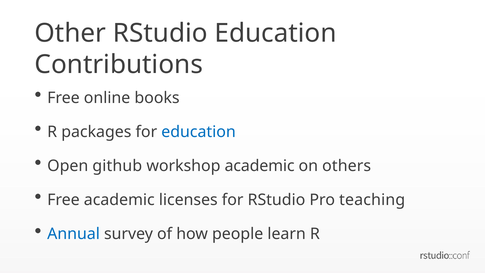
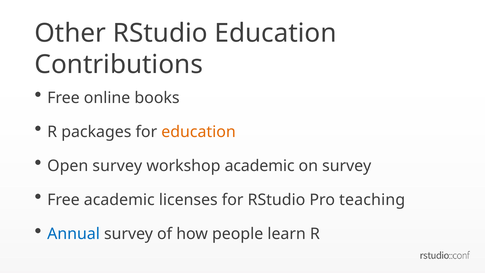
education at (199, 132) colour: blue -> orange
Open github: github -> survey
on others: others -> survey
